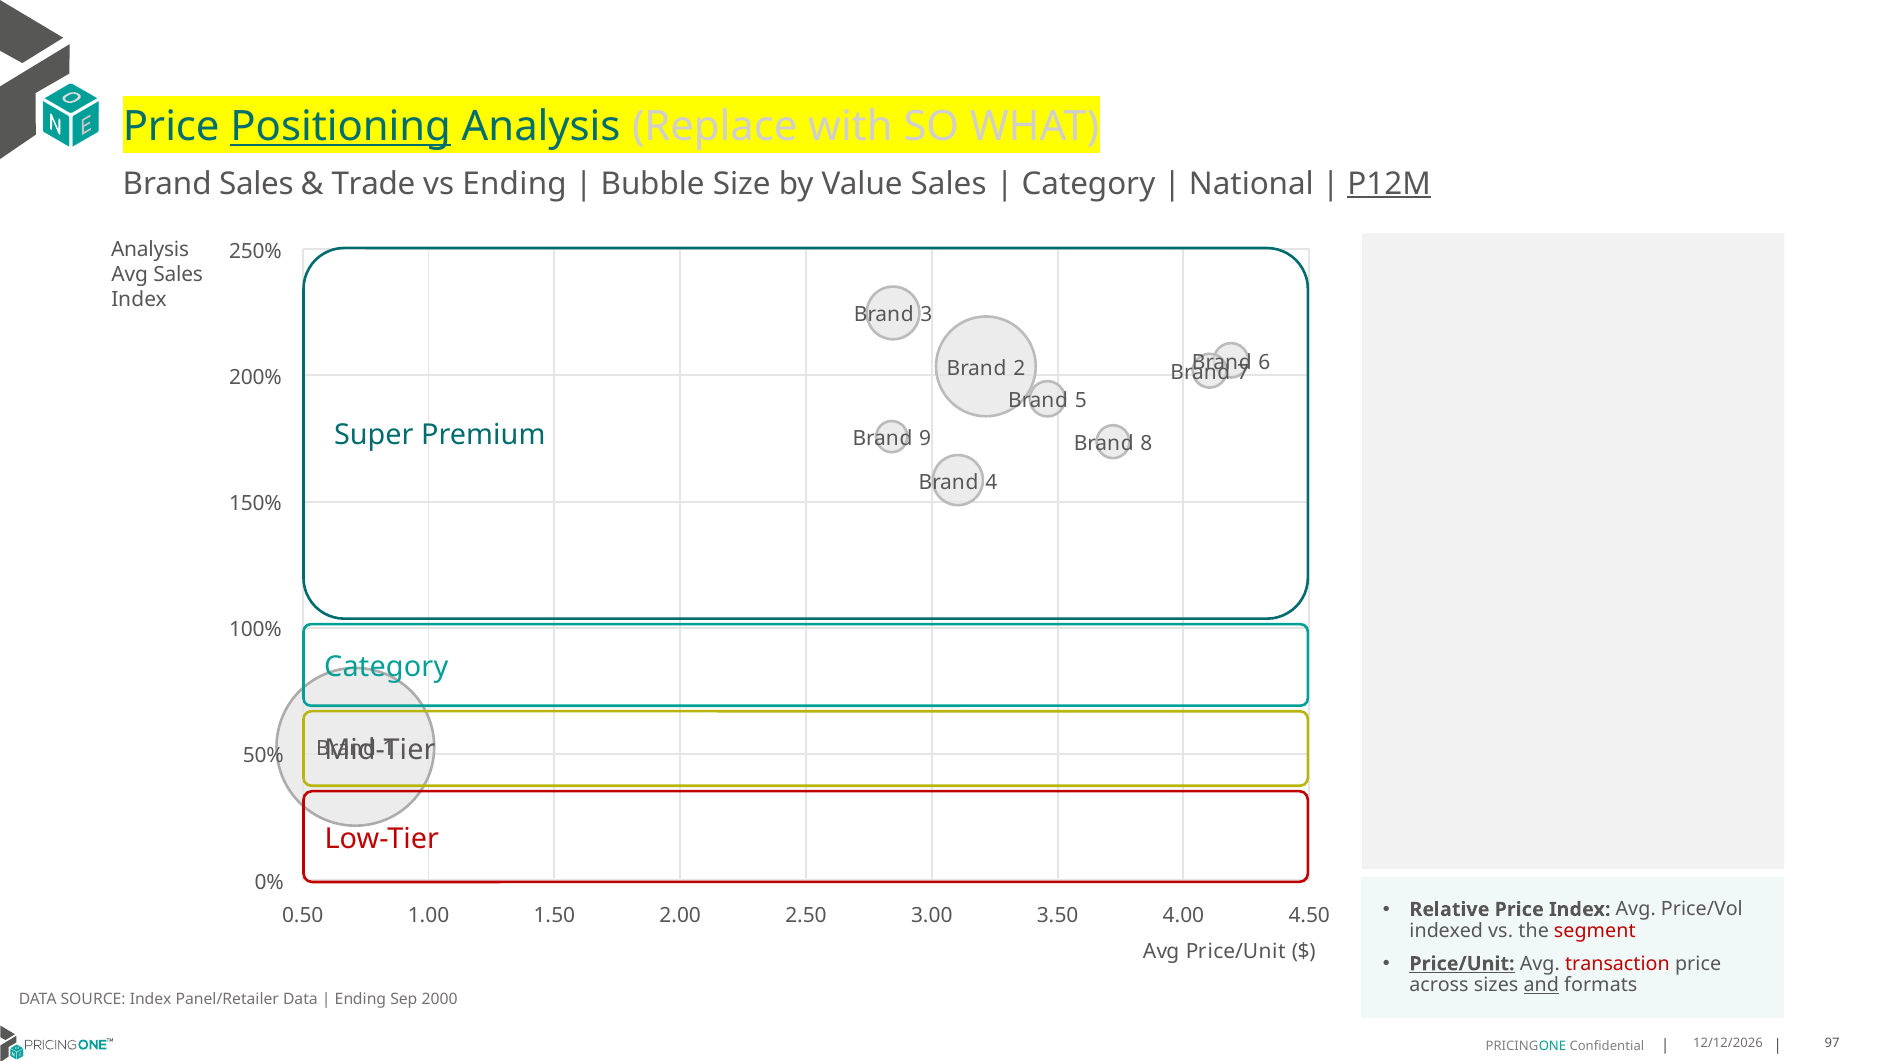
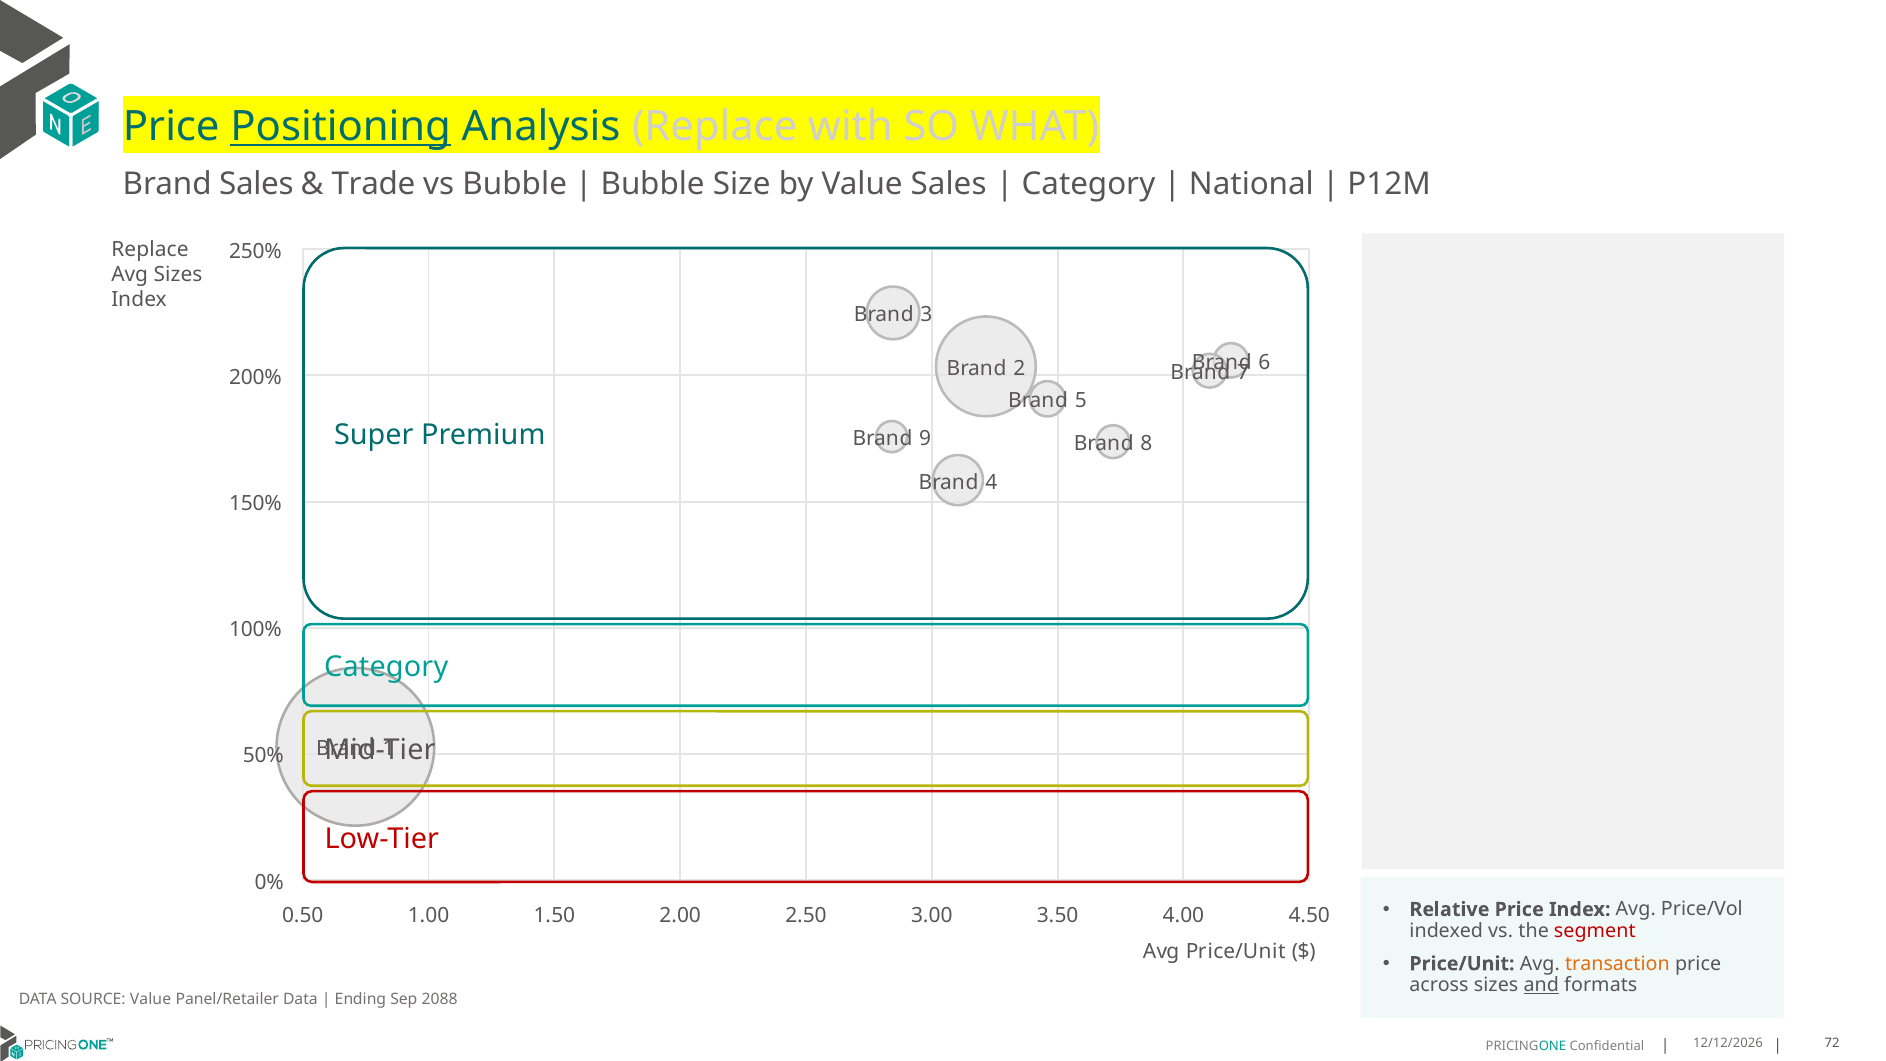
vs Ending: Ending -> Bubble
P12M underline: present -> none
Analysis at (150, 249): Analysis -> Replace
Avg Sales: Sales -> Sizes
Price/Unit at (1462, 964) underline: present -> none
transaction colour: red -> orange
SOURCE Index: Index -> Value
2000: 2000 -> 2088
97: 97 -> 72
